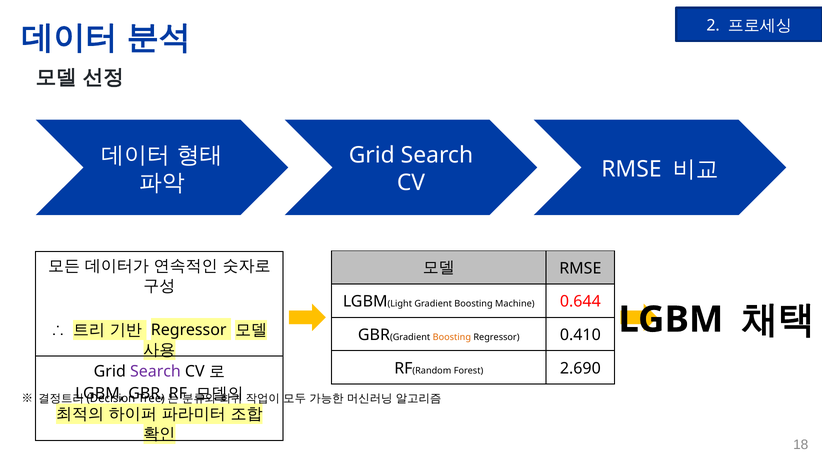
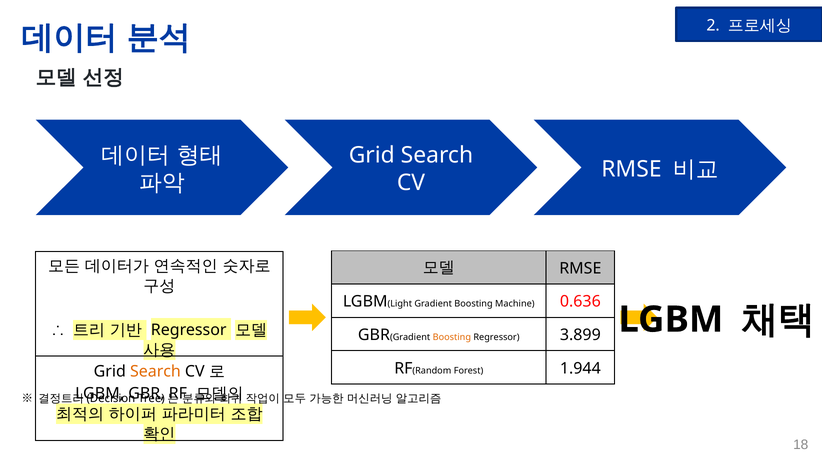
0.644: 0.644 -> 0.636
0.410: 0.410 -> 3.899
2.690: 2.690 -> 1.944
Search at (155, 372) colour: purple -> orange
